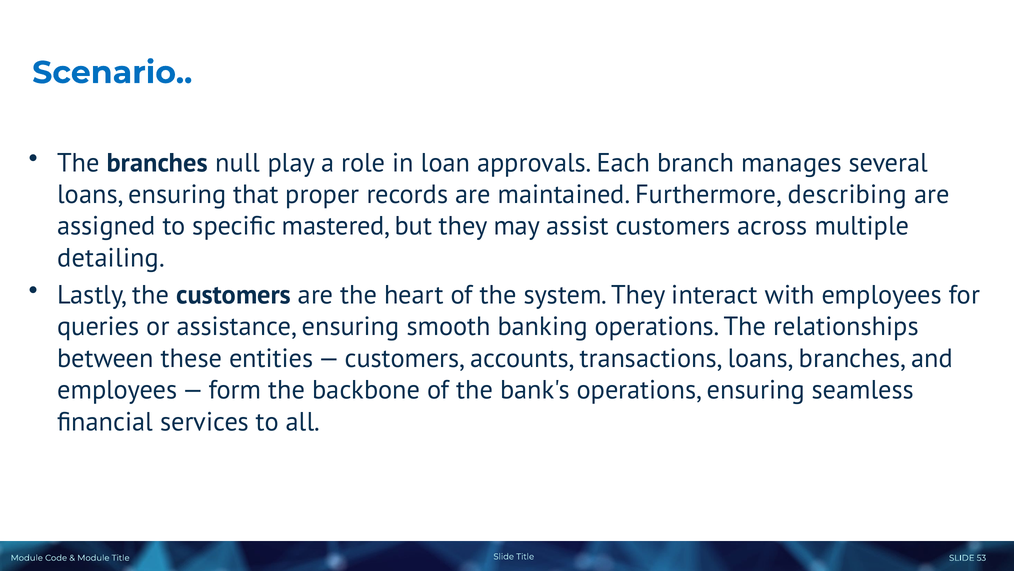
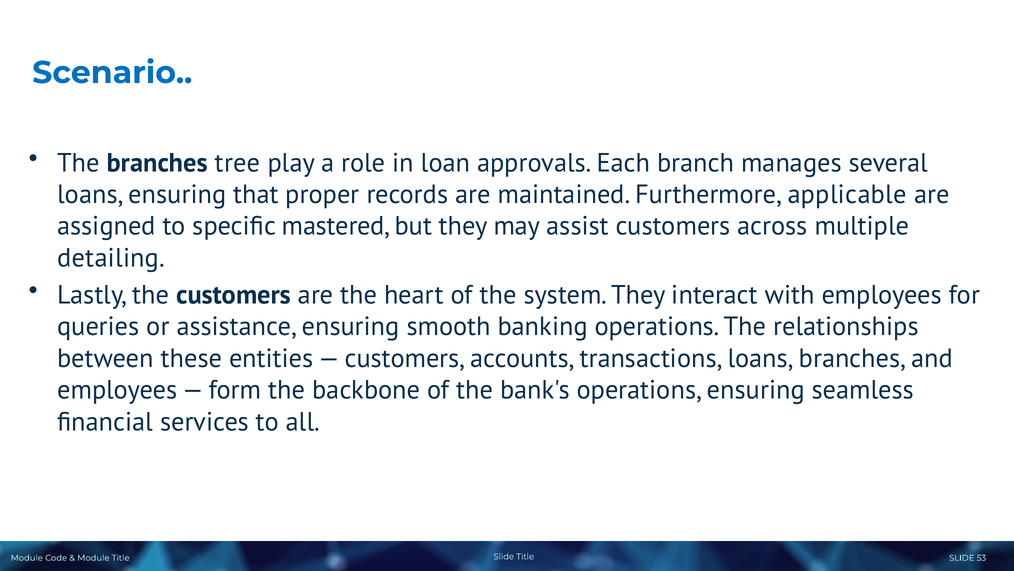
null: null -> tree
describing: describing -> applicable
